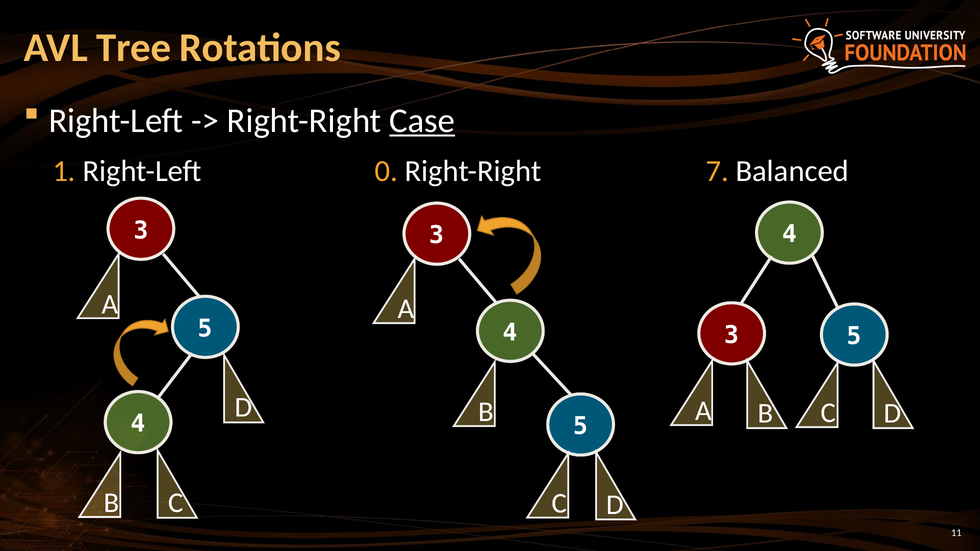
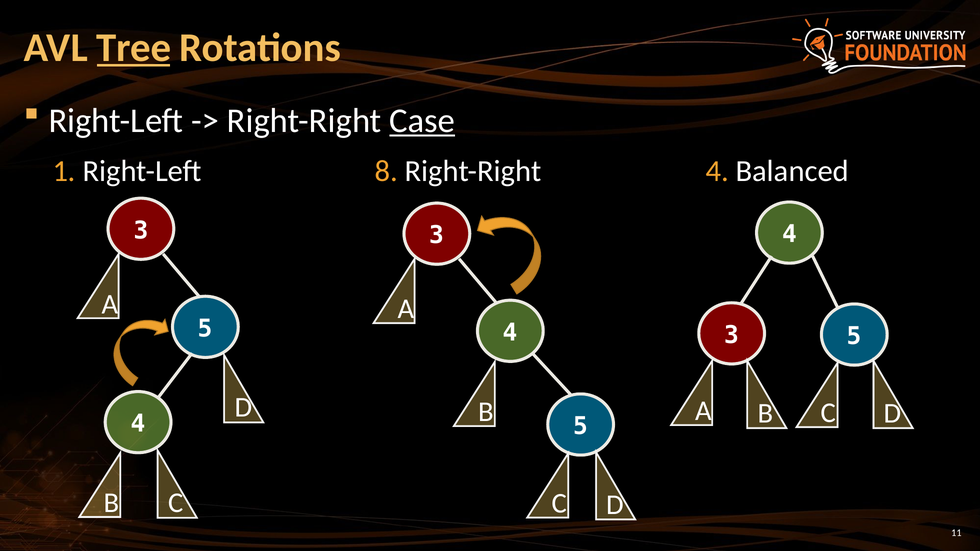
Tree underline: none -> present
0: 0 -> 8
Right-Right 7: 7 -> 4
